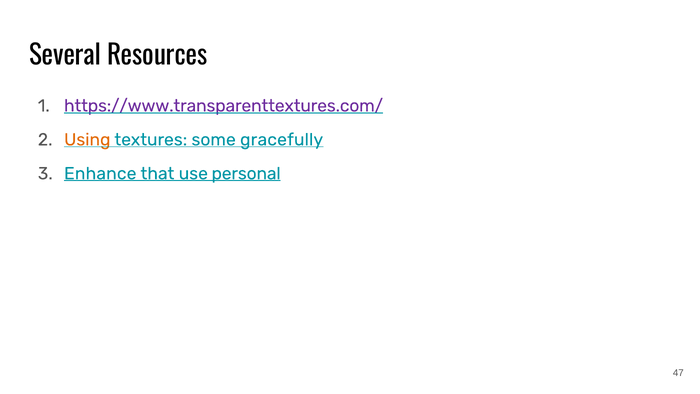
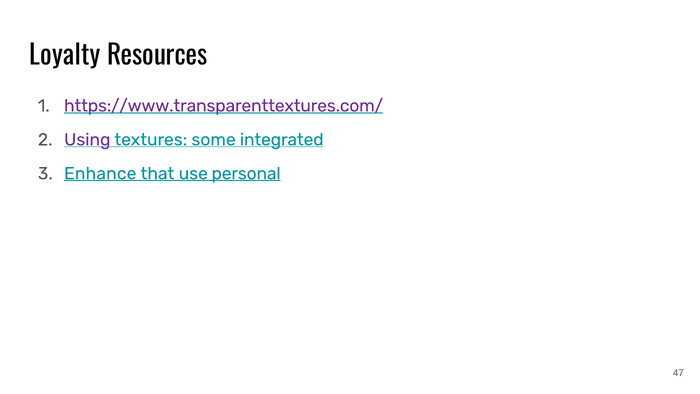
Several: Several -> Loyalty
Using colour: orange -> purple
gracefully: gracefully -> integrated
